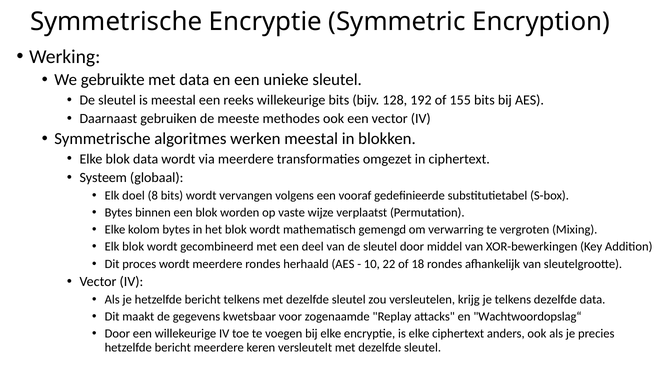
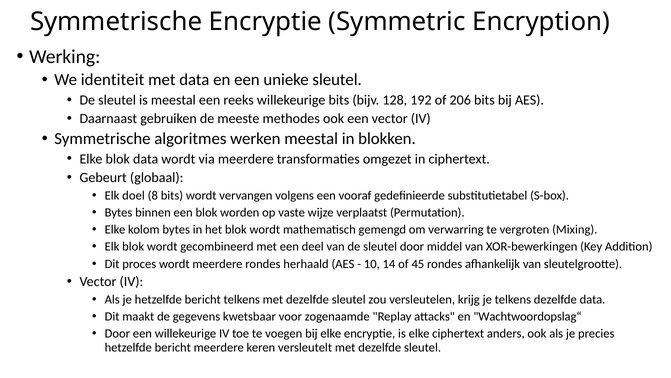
gebruikte: gebruikte -> identiteit
155: 155 -> 206
Systeem: Systeem -> Gebeurt
22: 22 -> 14
18: 18 -> 45
